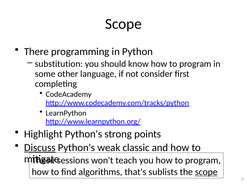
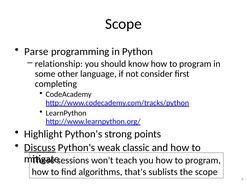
There: There -> Parse
substitution: substitution -> relationship
scope at (206, 172) underline: present -> none
